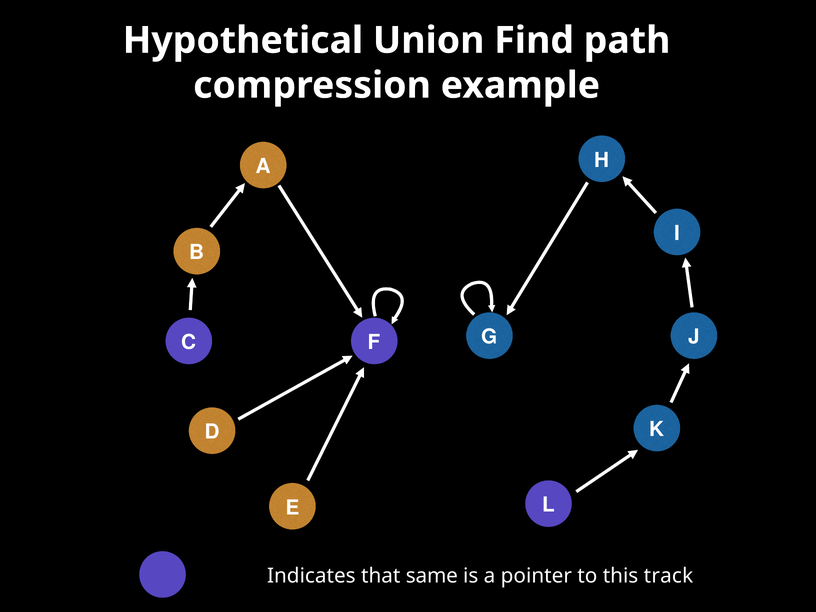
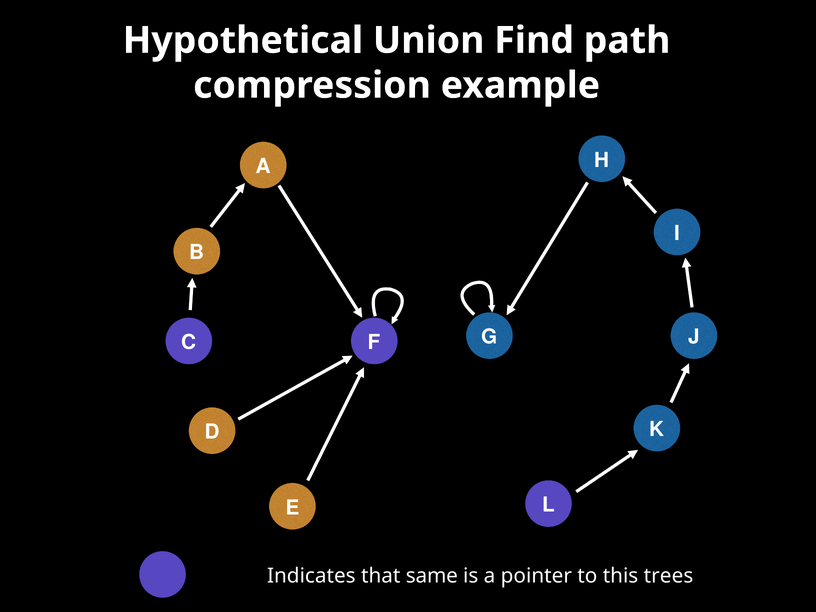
track: track -> trees
